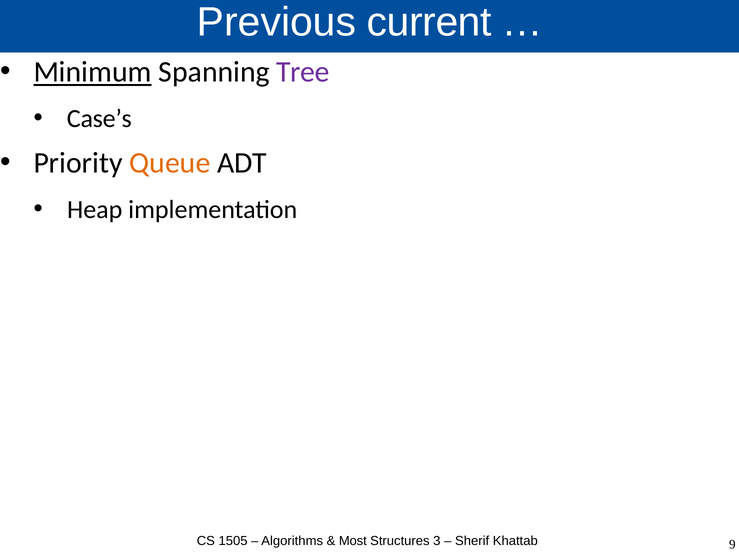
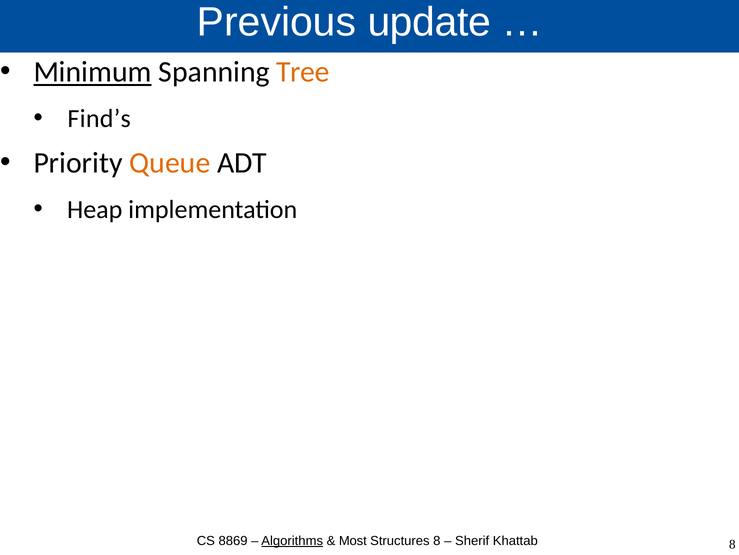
current: current -> update
Tree colour: purple -> orange
Case’s: Case’s -> Find’s
1505: 1505 -> 8869
Algorithms underline: none -> present
Structures 3: 3 -> 8
Khattab 9: 9 -> 8
